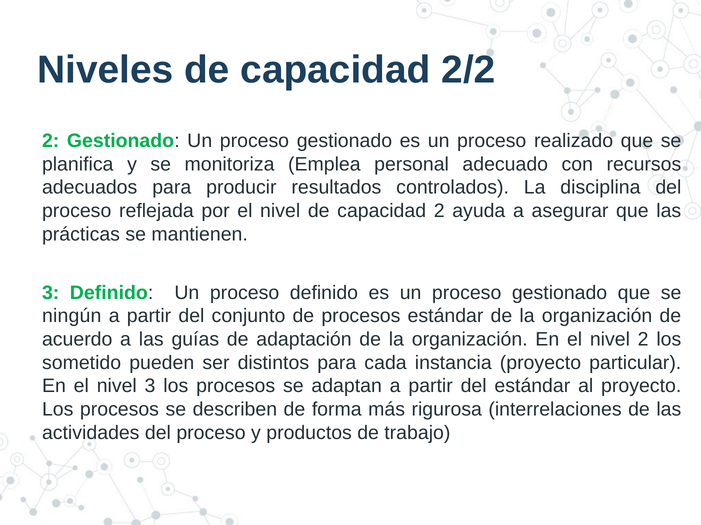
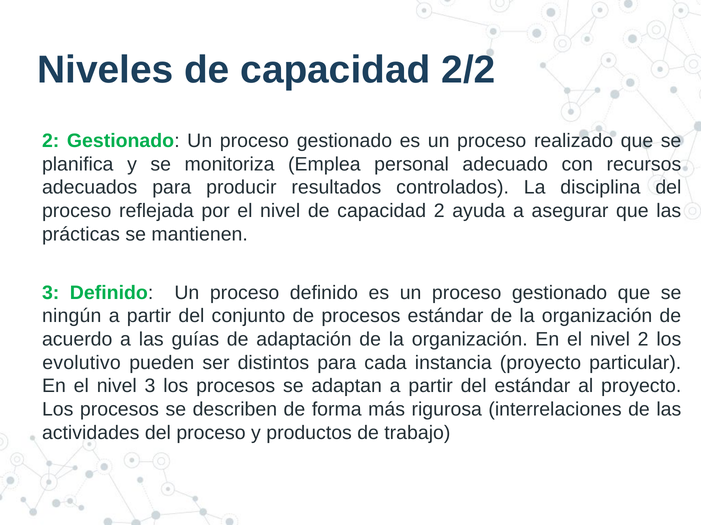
sometido: sometido -> evolutivo
